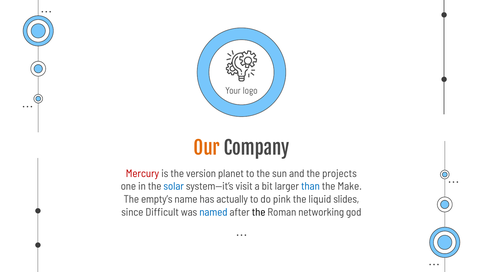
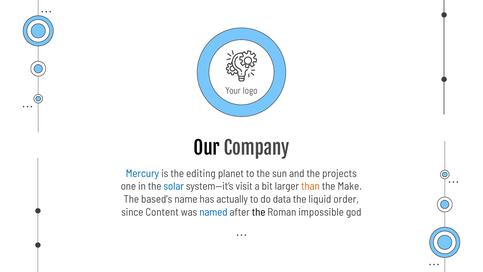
Our colour: orange -> black
Mercury colour: red -> blue
version: version -> editing
than colour: blue -> orange
empty’s: empty’s -> based’s
pink: pink -> data
slides: slides -> order
Difficult: Difficult -> Content
networking: networking -> impossible
